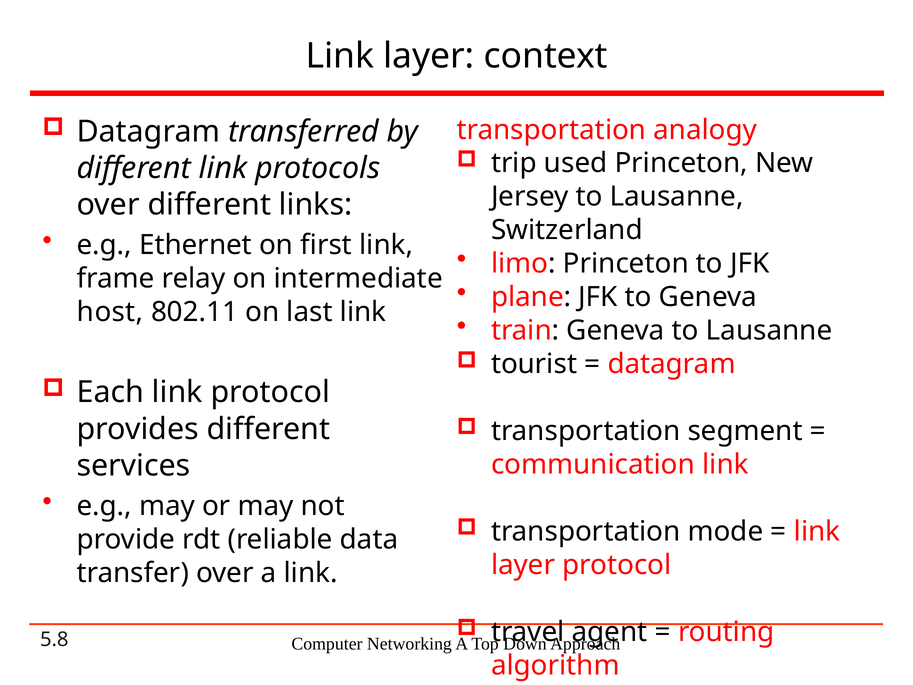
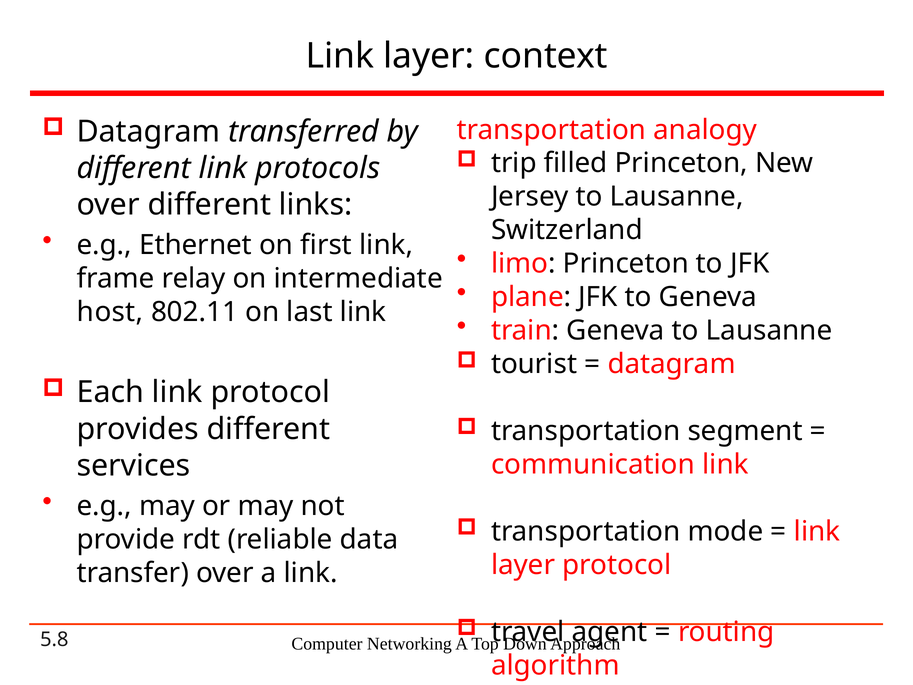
used: used -> filled
